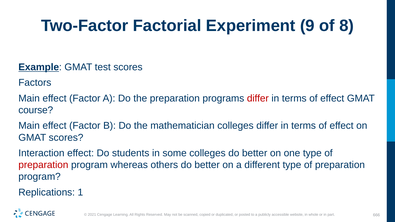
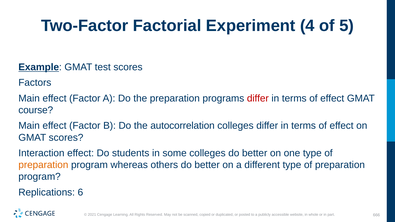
9: 9 -> 4
8: 8 -> 5
mathematician: mathematician -> autocorrelation
preparation at (43, 165) colour: red -> orange
1: 1 -> 6
